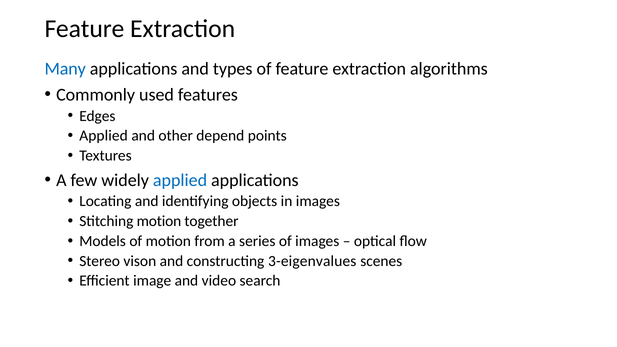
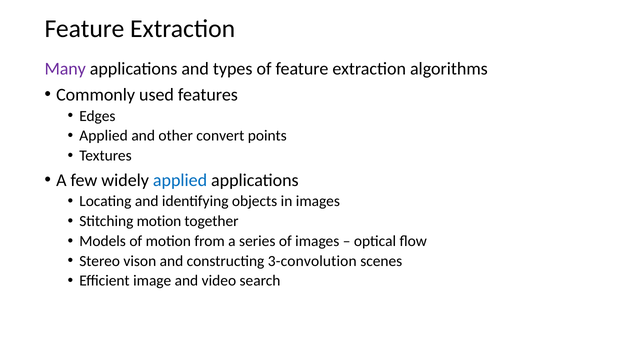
Many colour: blue -> purple
depend: depend -> convert
3-eigenvalues: 3-eigenvalues -> 3-convolution
